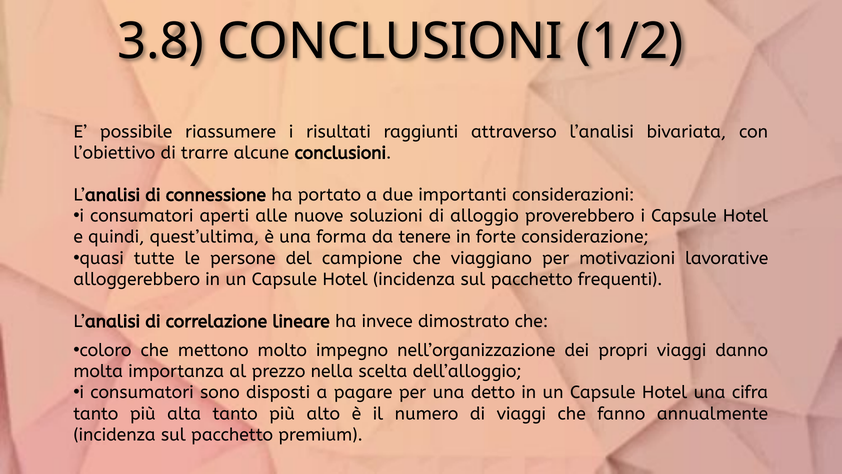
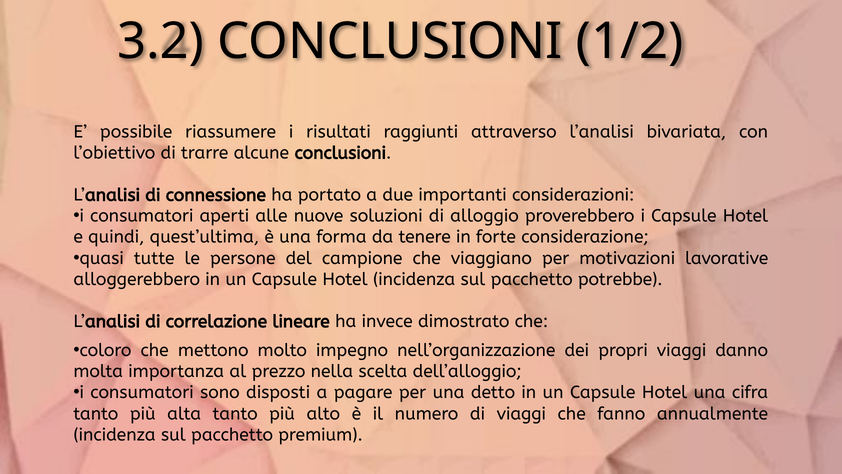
3.8: 3.8 -> 3.2
frequenti: frequenti -> potrebbe
